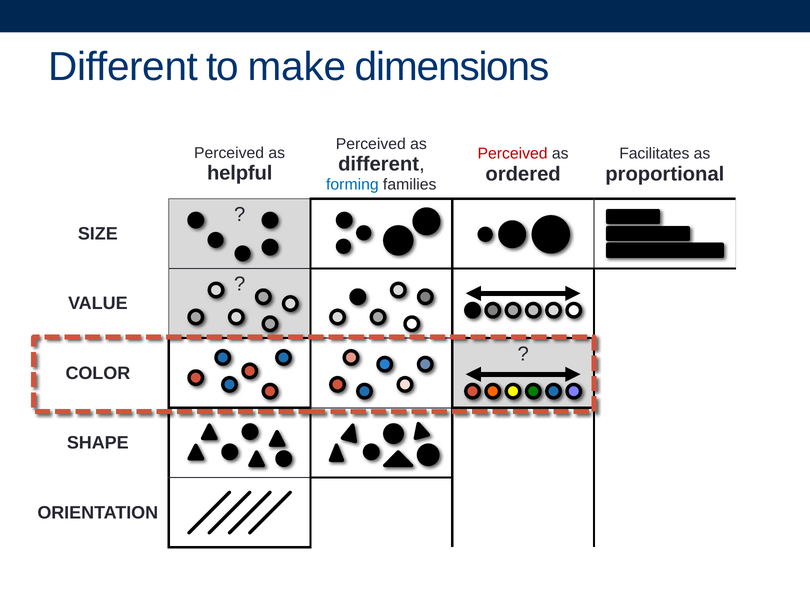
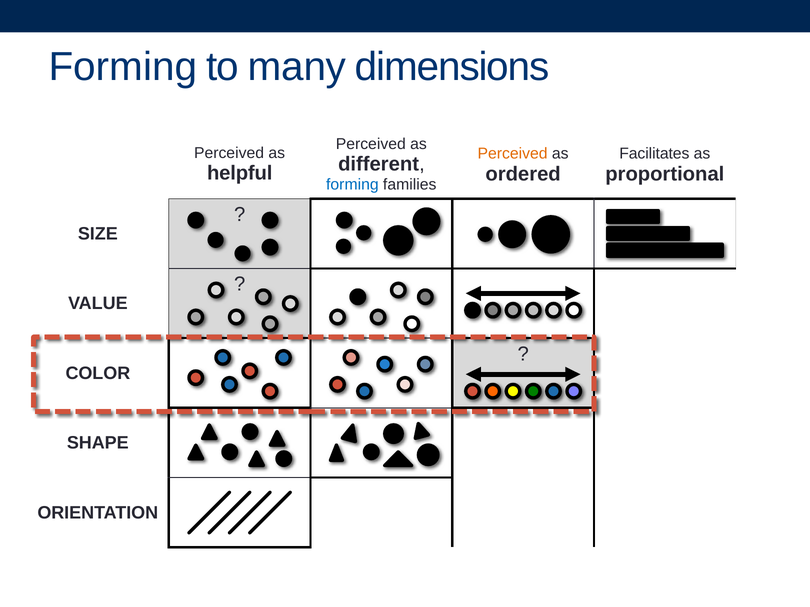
Different at (123, 67): Different -> Forming
make: make -> many
Perceived at (513, 154) colour: red -> orange
